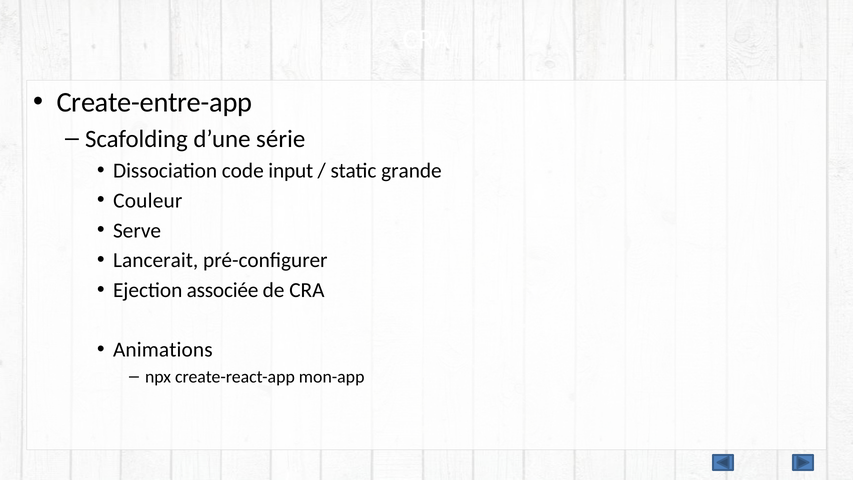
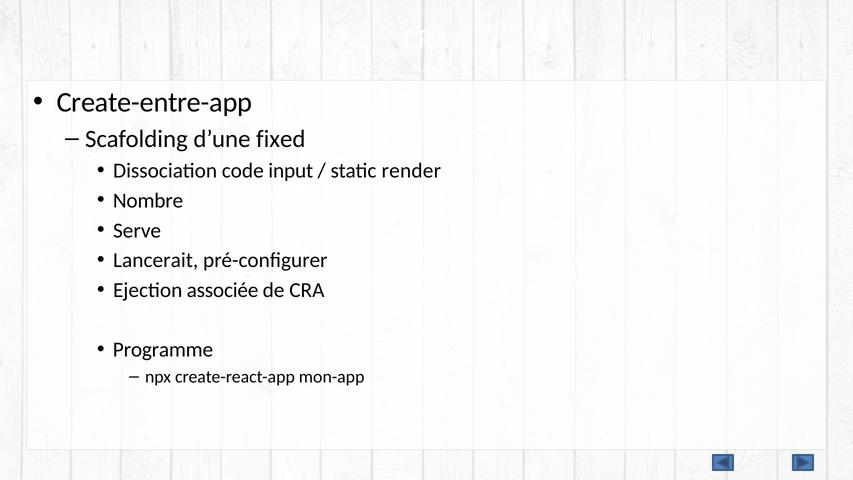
série: série -> fixed
grande: grande -> render
Couleur: Couleur -> Nombre
Animations: Animations -> Programme
